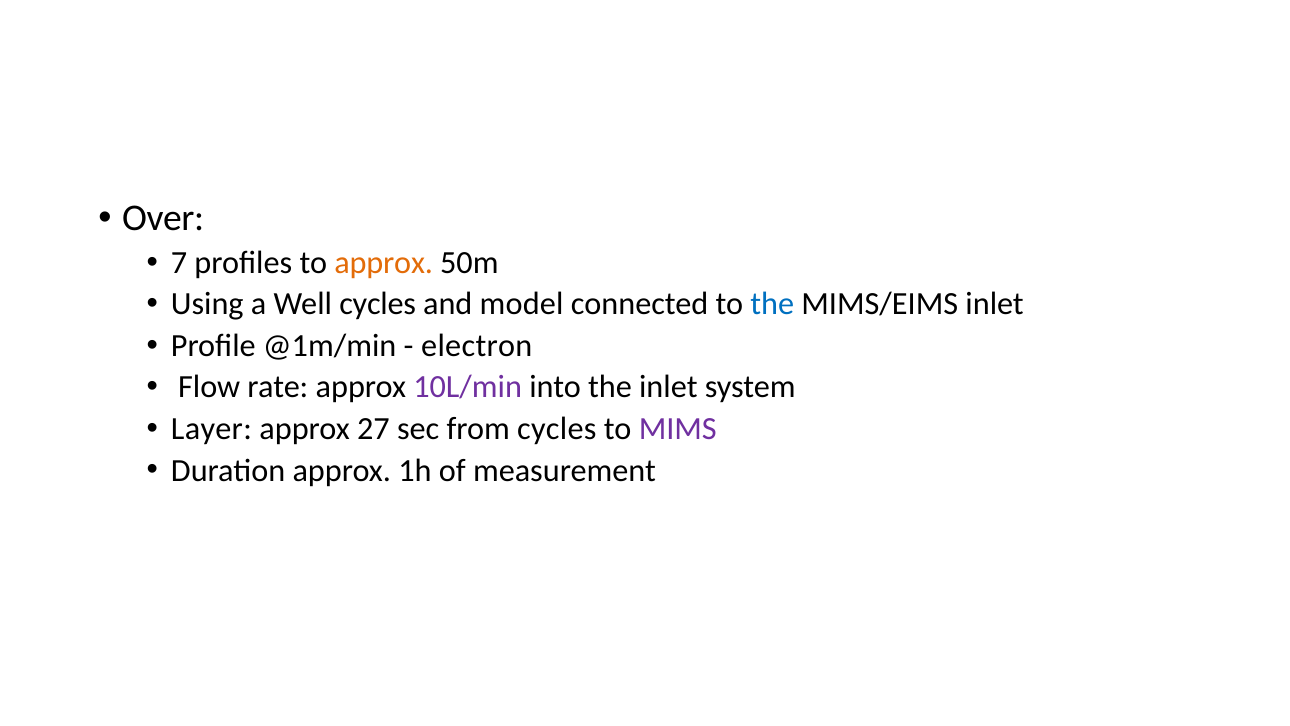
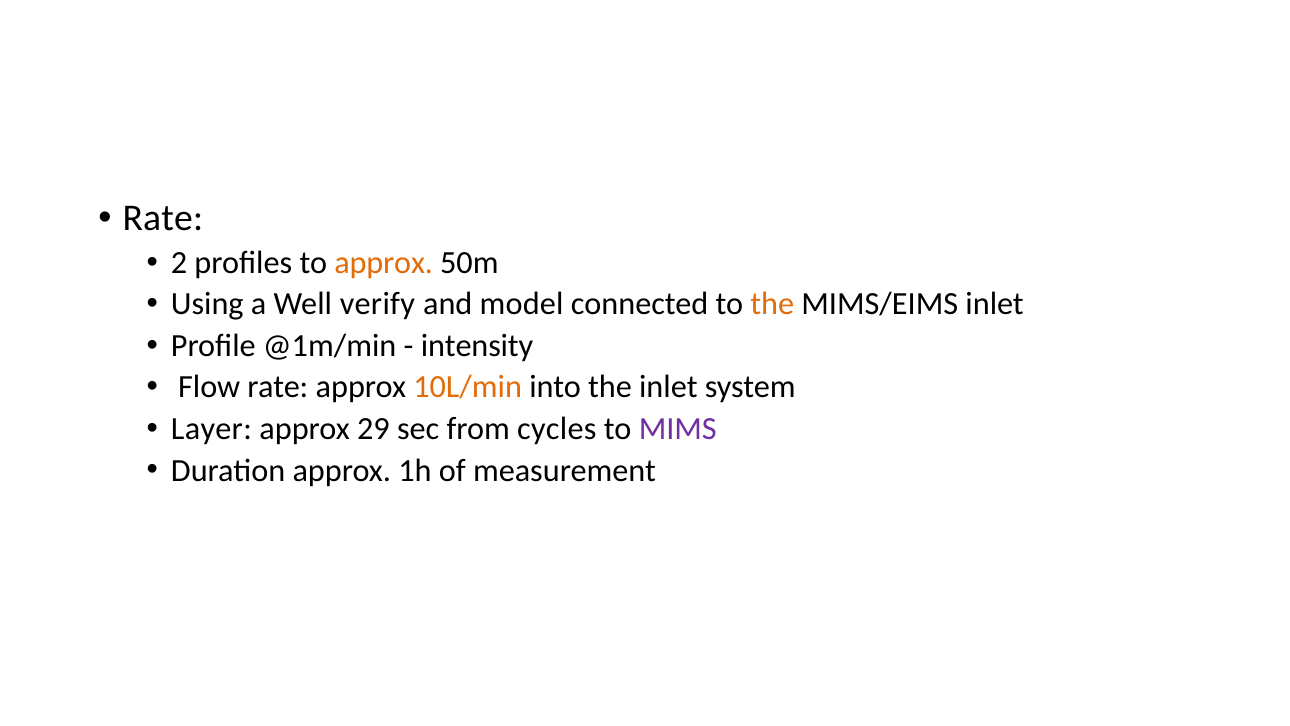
Over at (163, 218): Over -> Rate
7: 7 -> 2
Well cycles: cycles -> verify
the at (772, 304) colour: blue -> orange
electron: electron -> intensity
10L/min colour: purple -> orange
27: 27 -> 29
